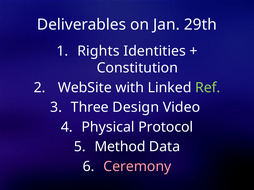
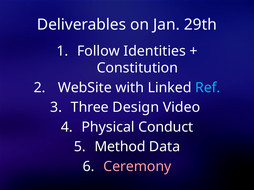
Rights: Rights -> Follow
Ref colour: light green -> light blue
Protocol: Protocol -> Conduct
